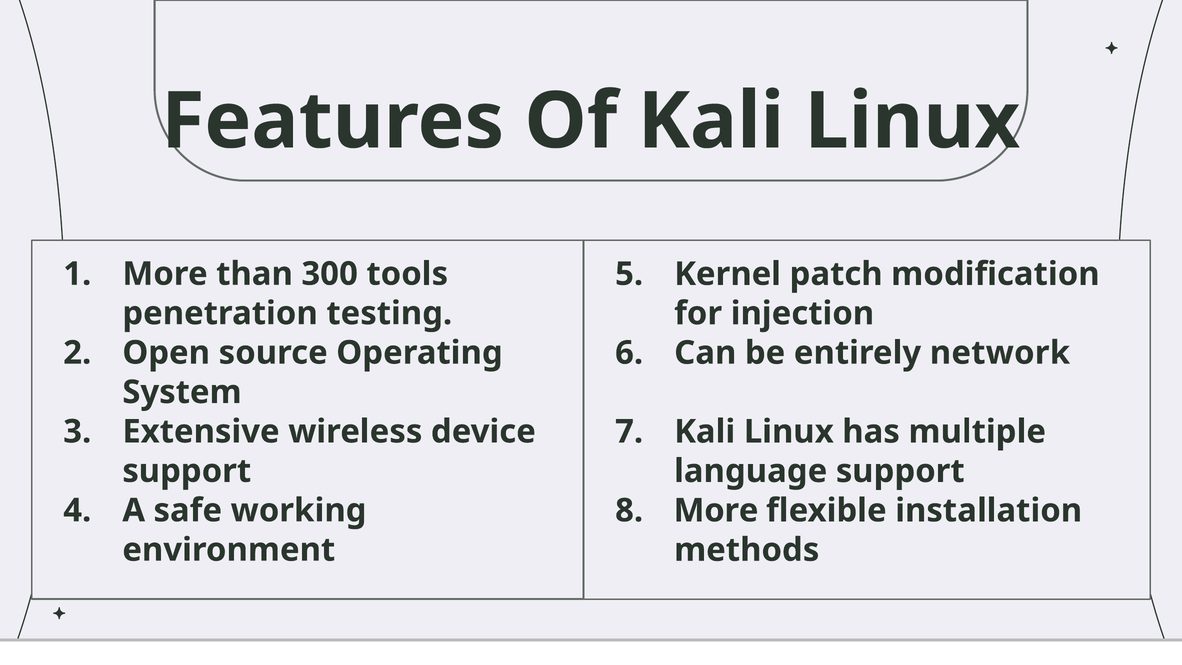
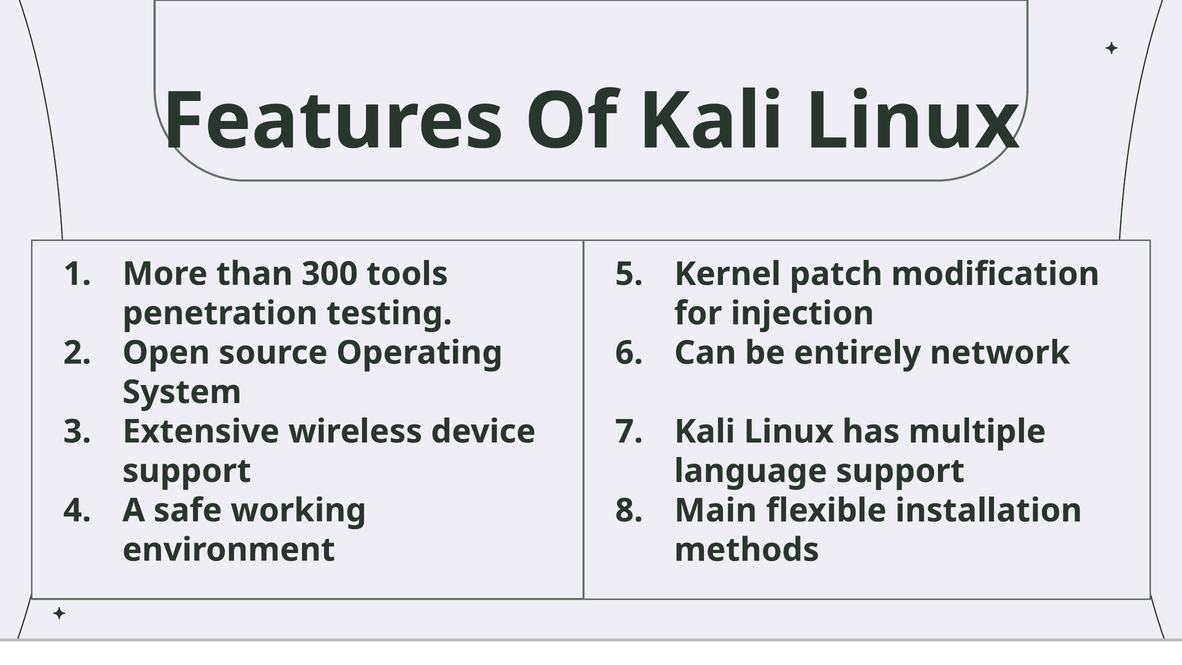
More at (716, 510): More -> Main
